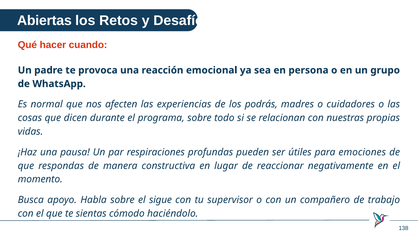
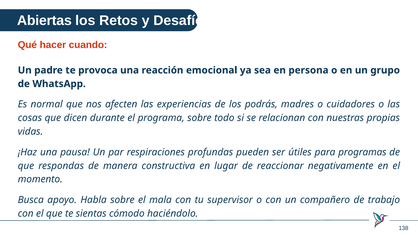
emociones: emociones -> programas
sigue: sigue -> mala
